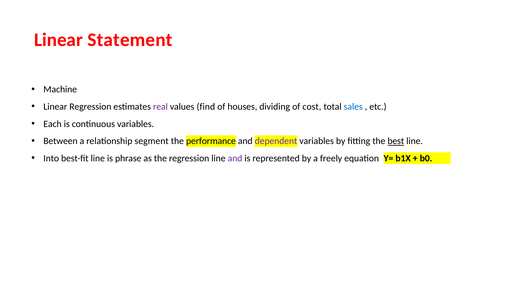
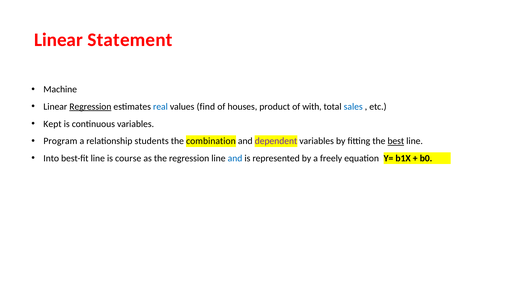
Regression at (90, 107) underline: none -> present
real colour: purple -> blue
dividing: dividing -> product
cost: cost -> with
Each: Each -> Kept
Between: Between -> Program
segment: segment -> students
performance: performance -> combination
phrase: phrase -> course
and at (235, 158) colour: purple -> blue
